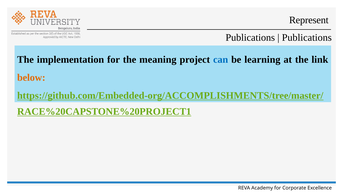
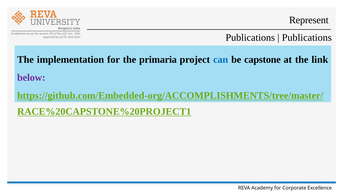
meaning: meaning -> primaria
learning: learning -> capstone
below colour: orange -> purple
